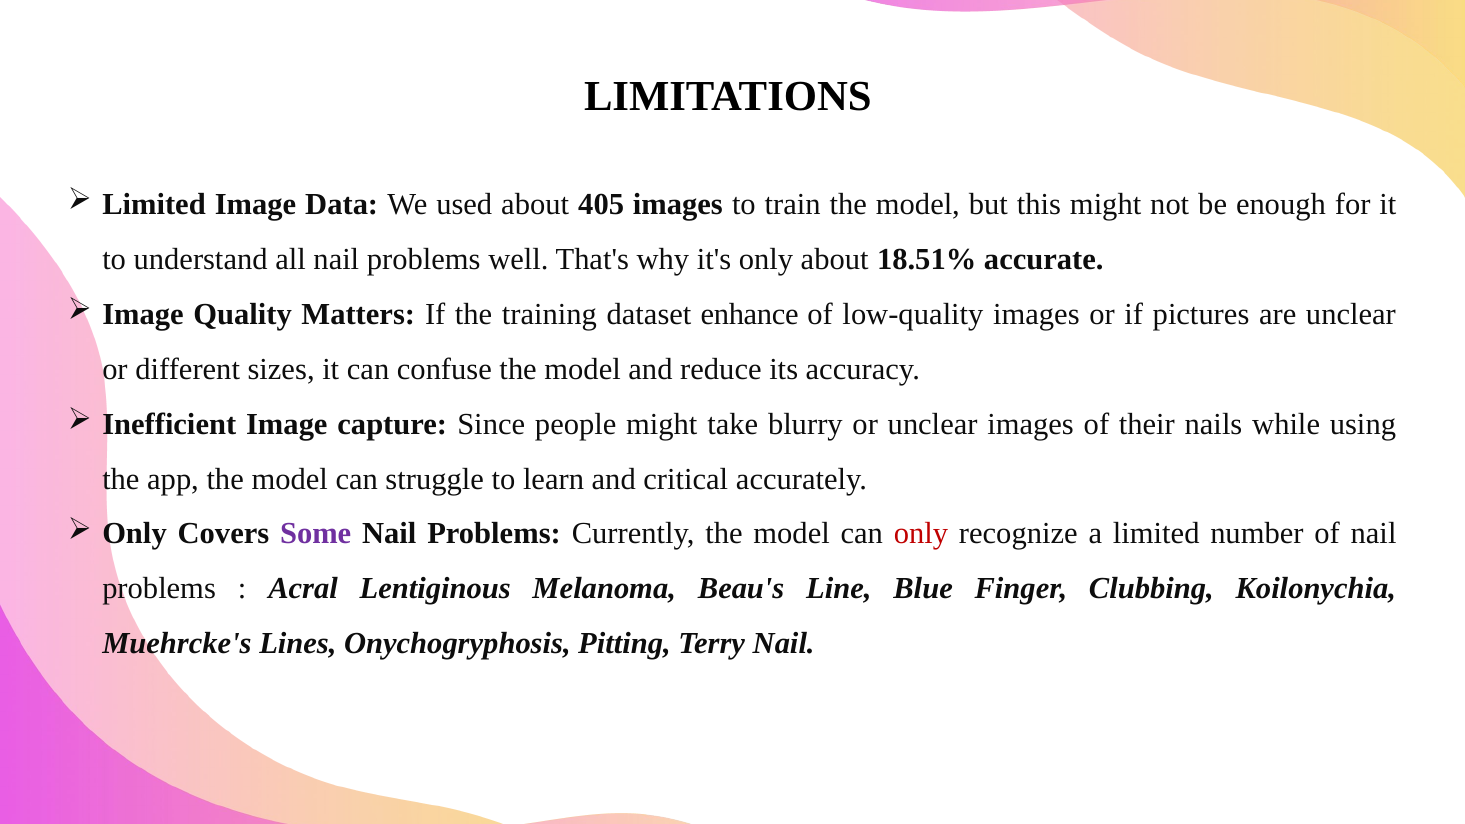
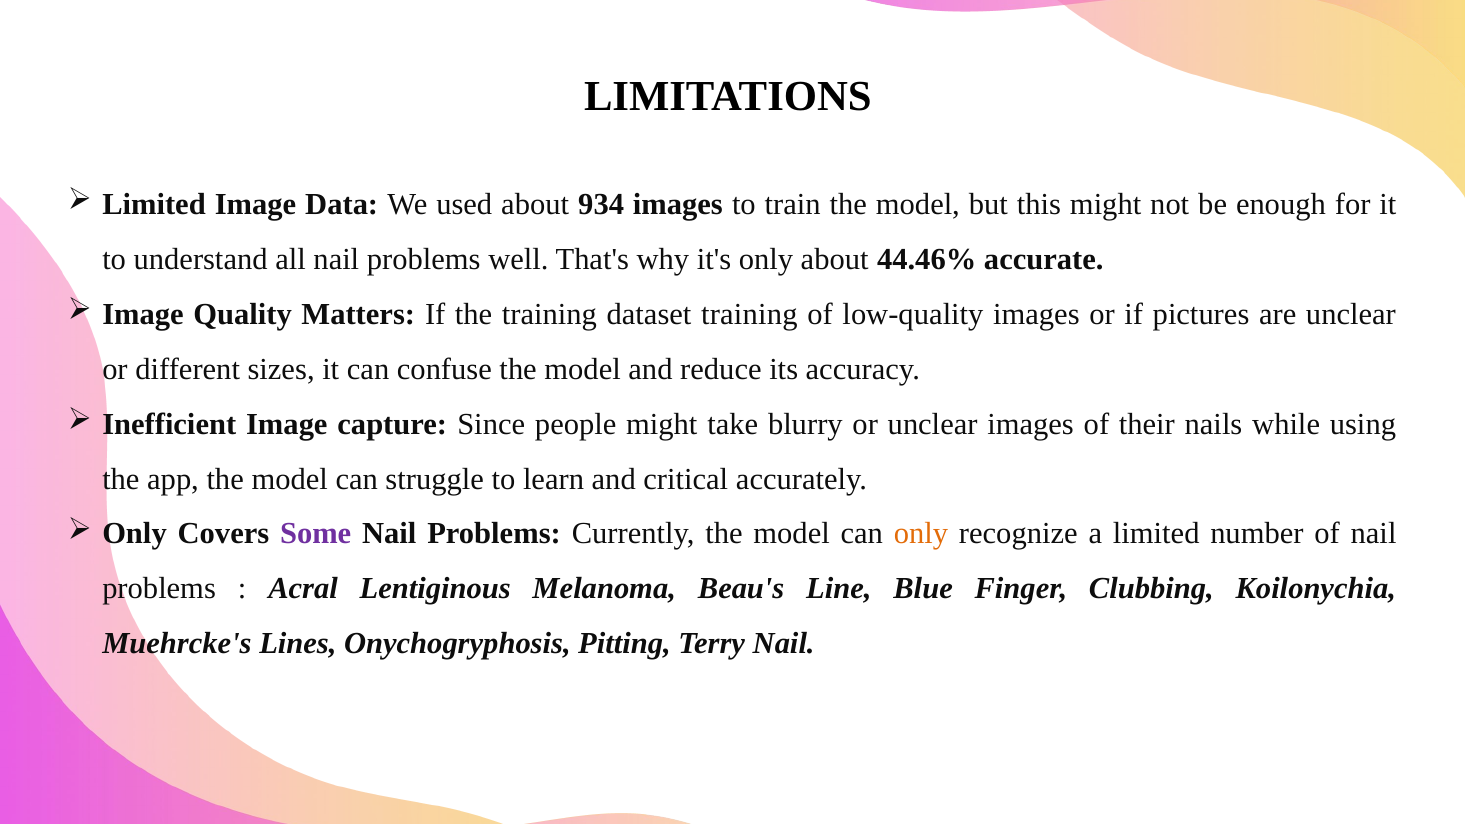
405: 405 -> 934
18.51%: 18.51% -> 44.46%
dataset enhance: enhance -> training
only at (921, 534) colour: red -> orange
